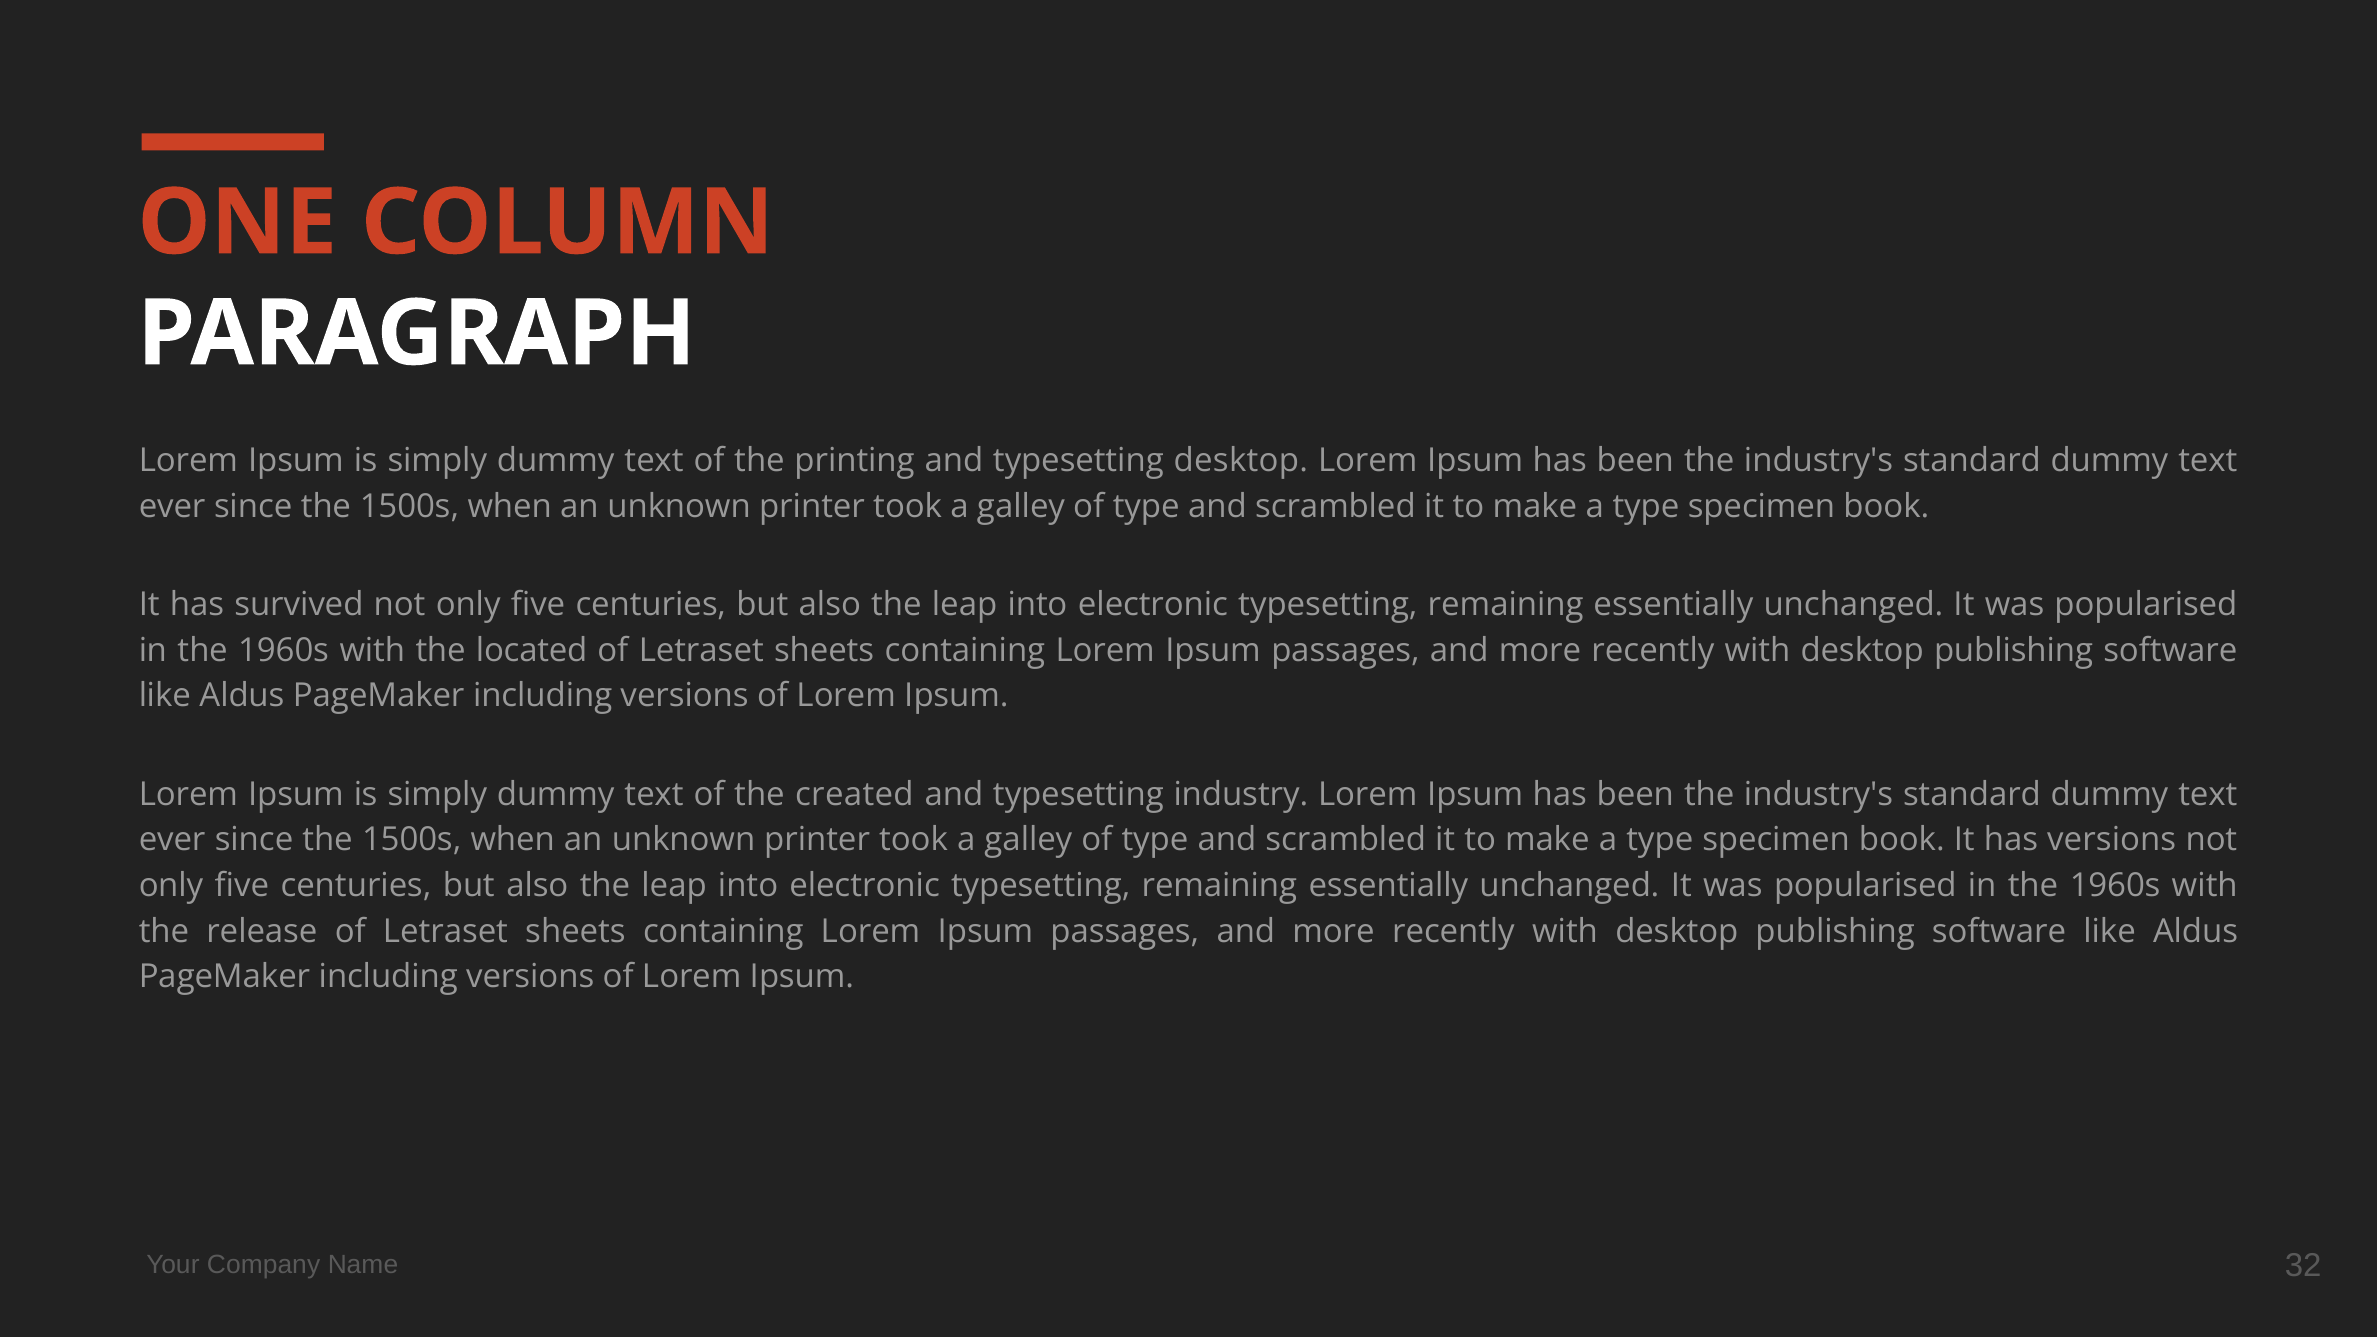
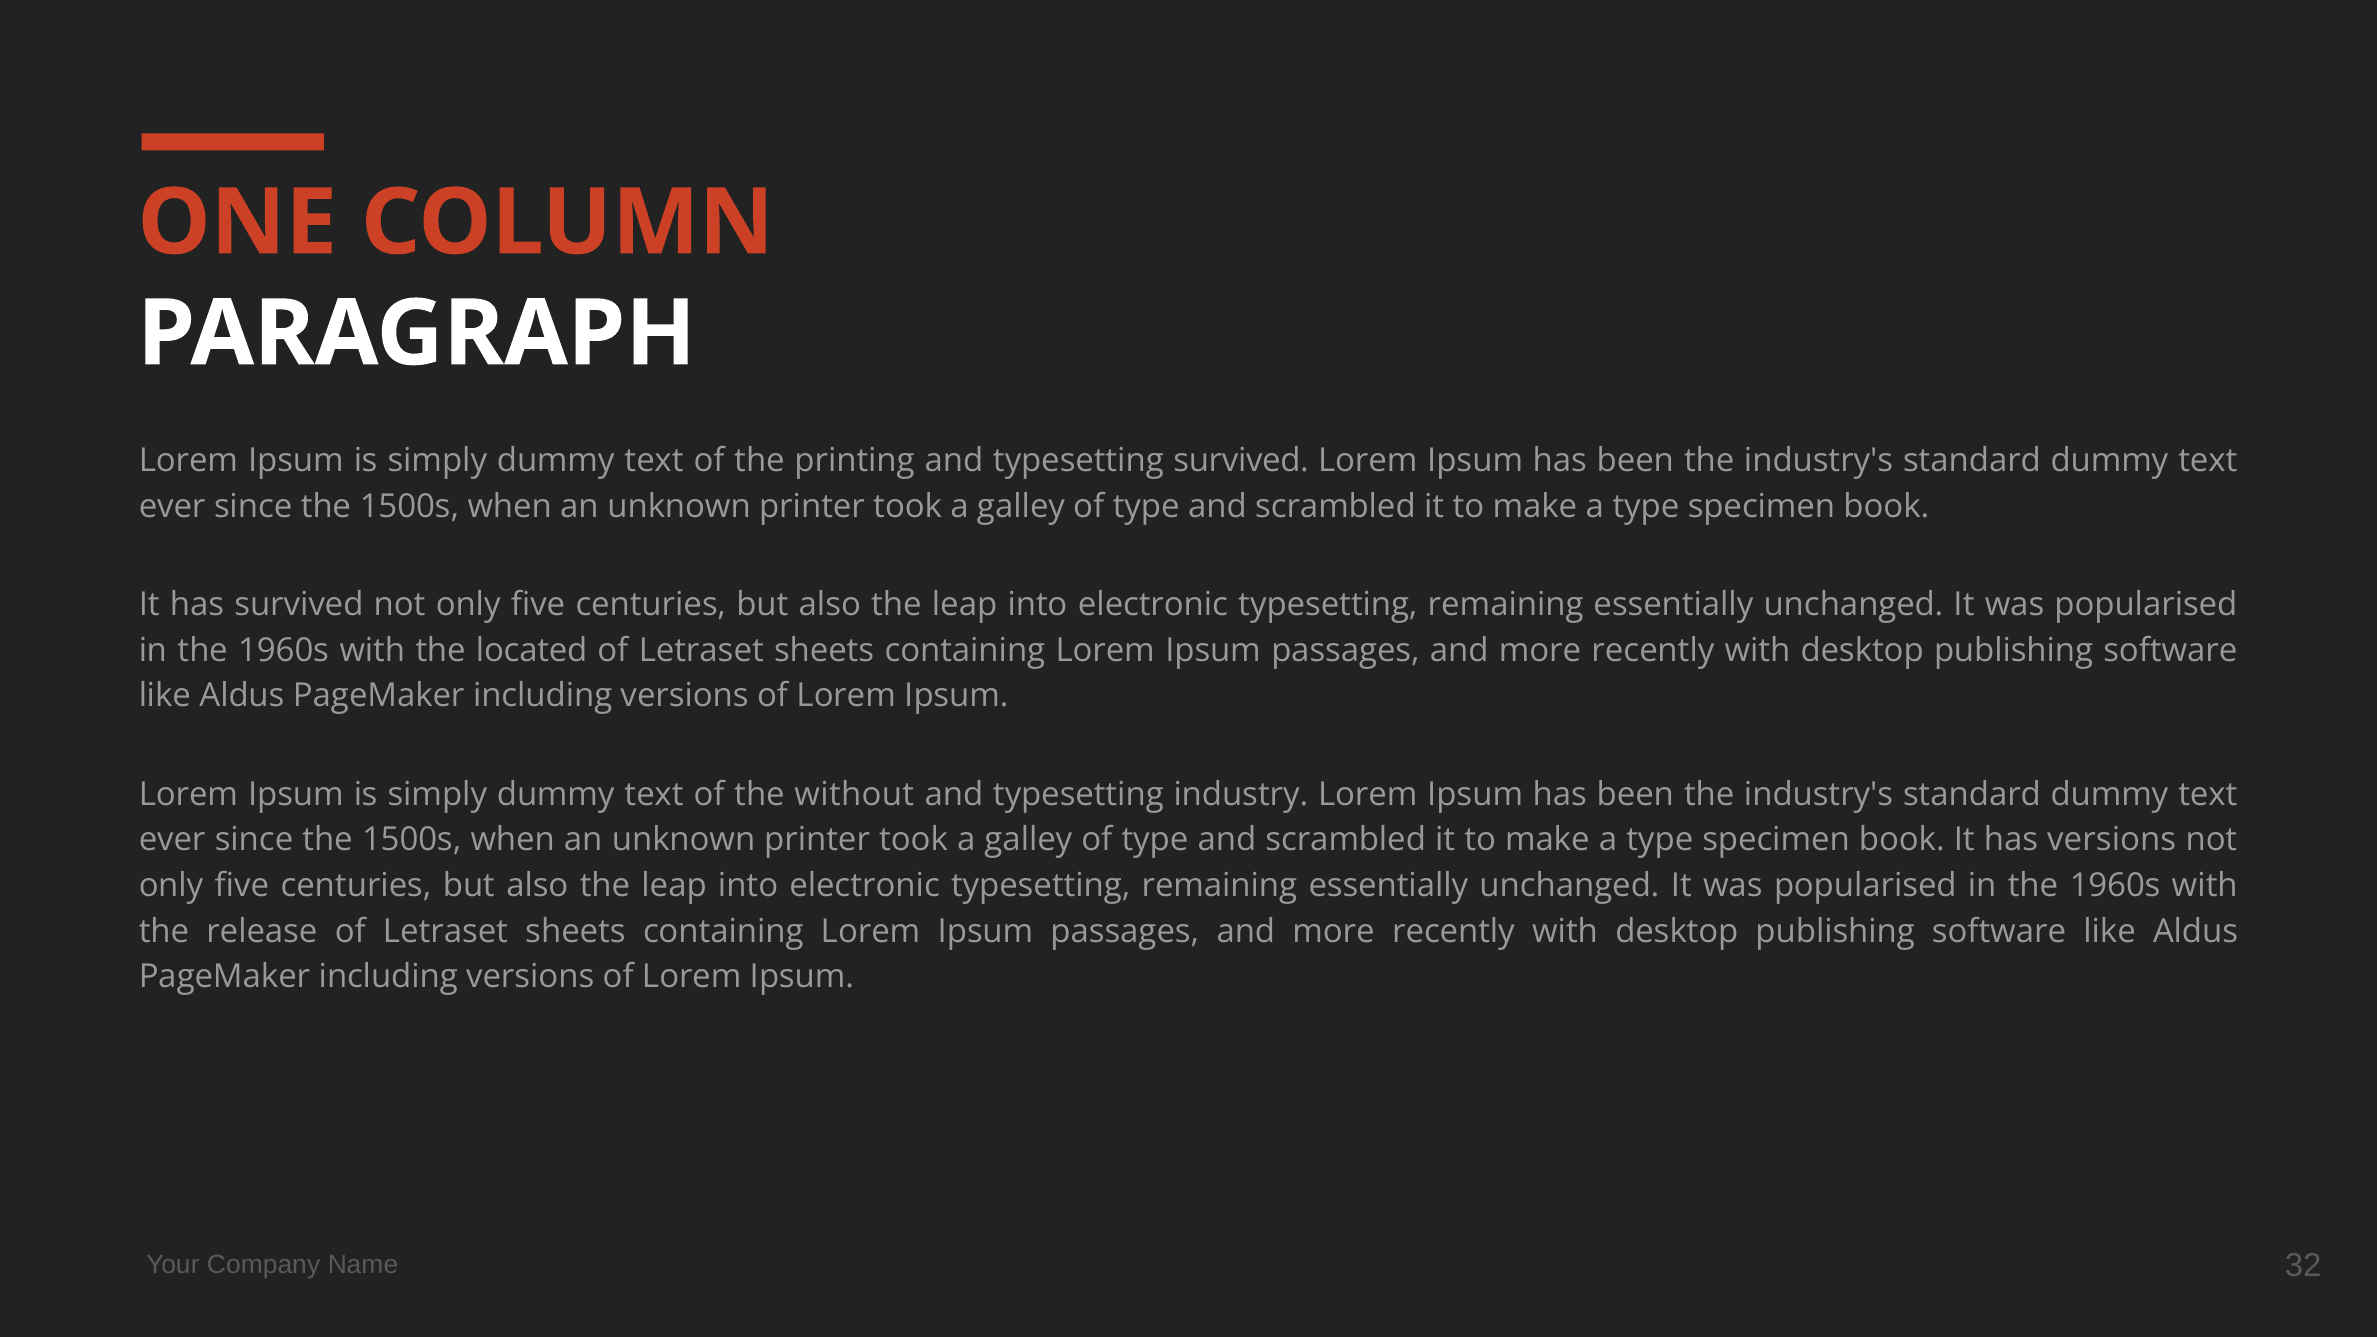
typesetting desktop: desktop -> survived
created: created -> without
